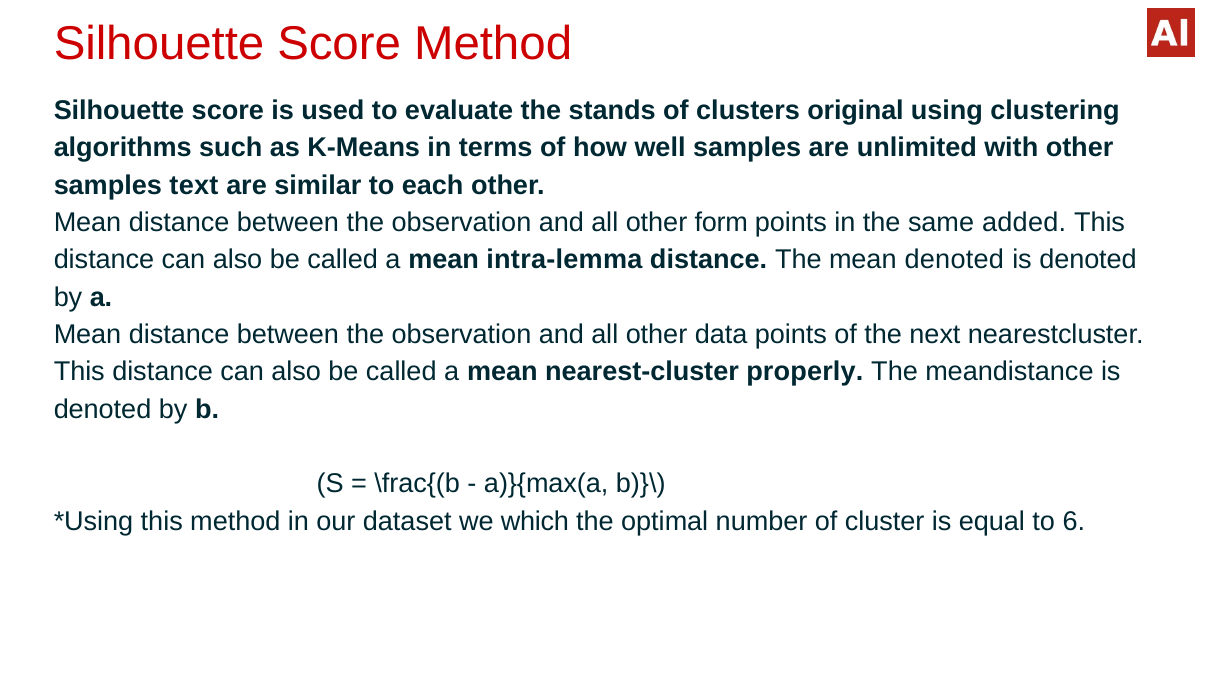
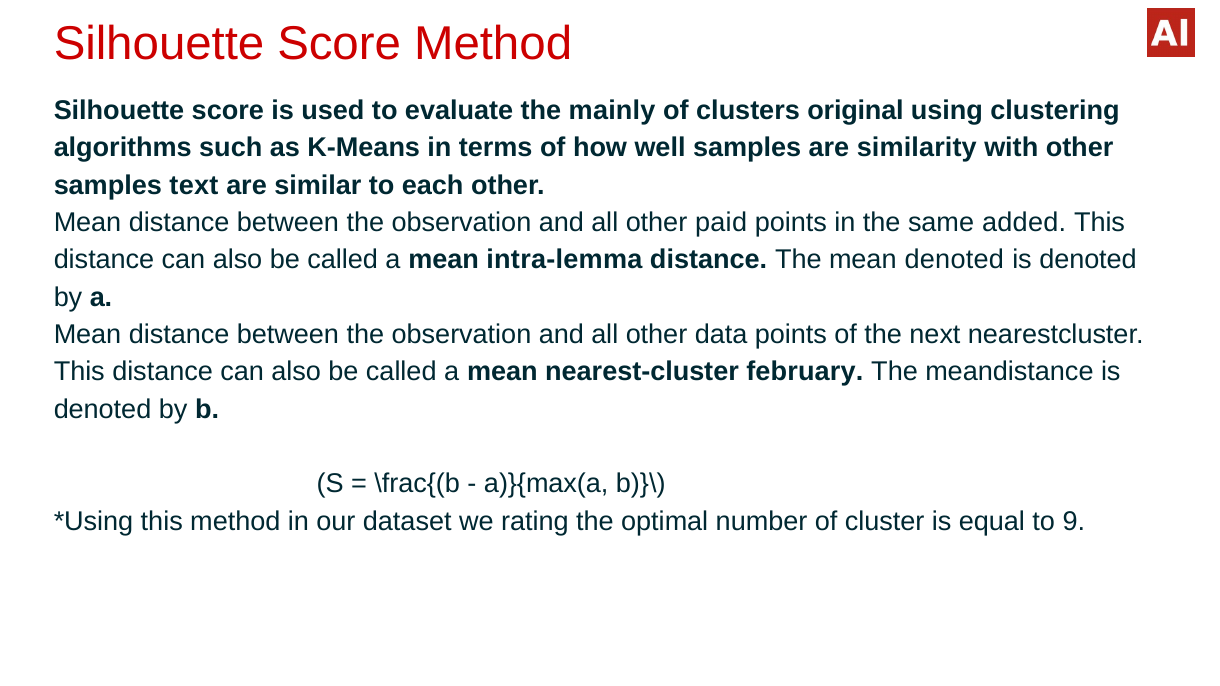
stands: stands -> mainly
unlimited: unlimited -> similarity
form: form -> paid
properly: properly -> february
which: which -> rating
6: 6 -> 9
